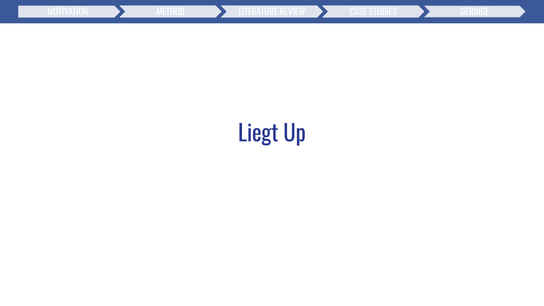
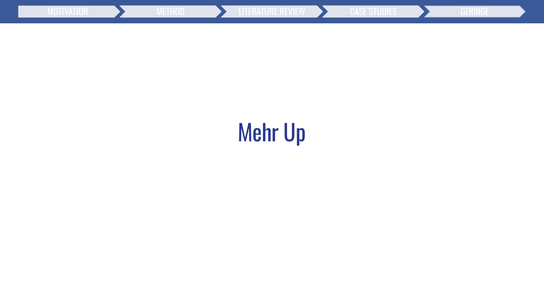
Liegt: Liegt -> Mehr
